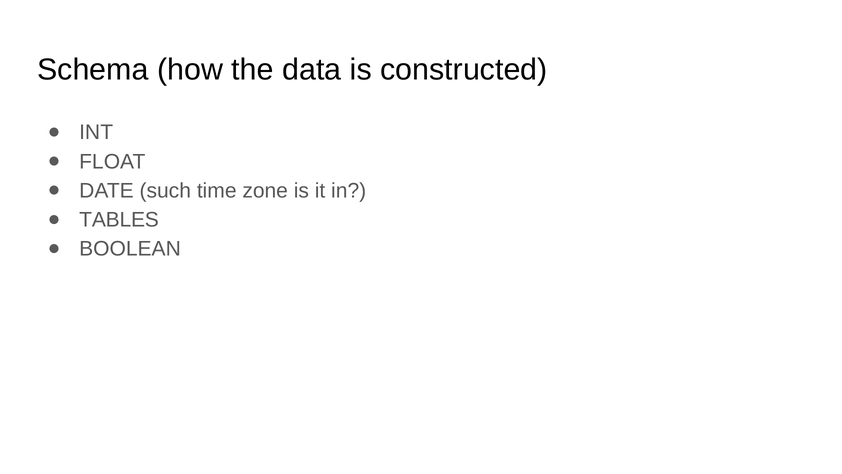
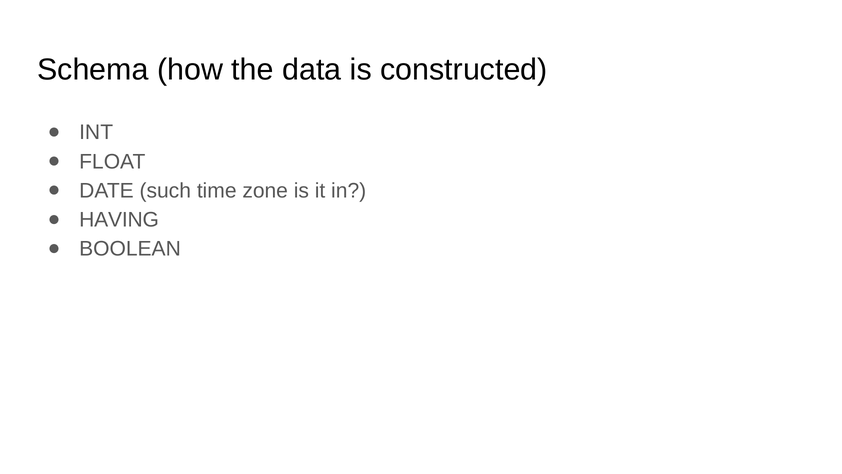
TABLES: TABLES -> HAVING
